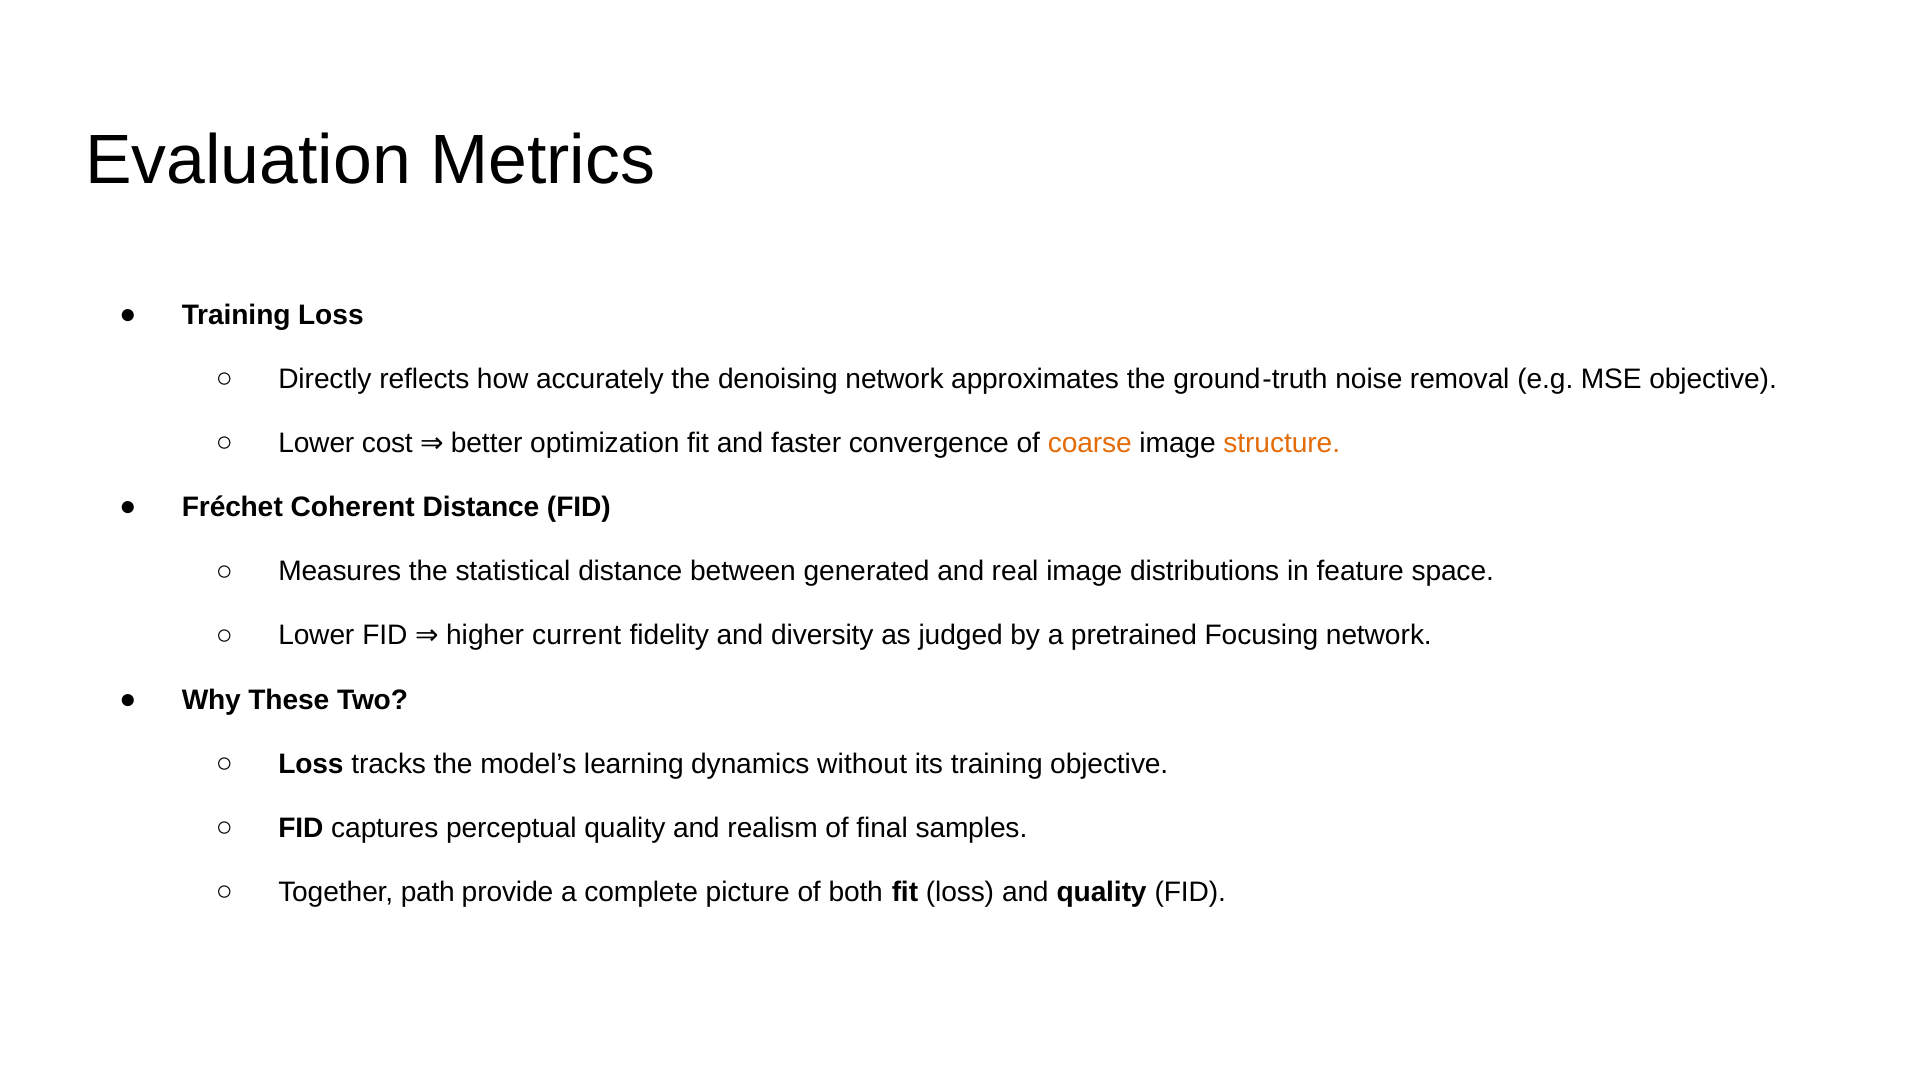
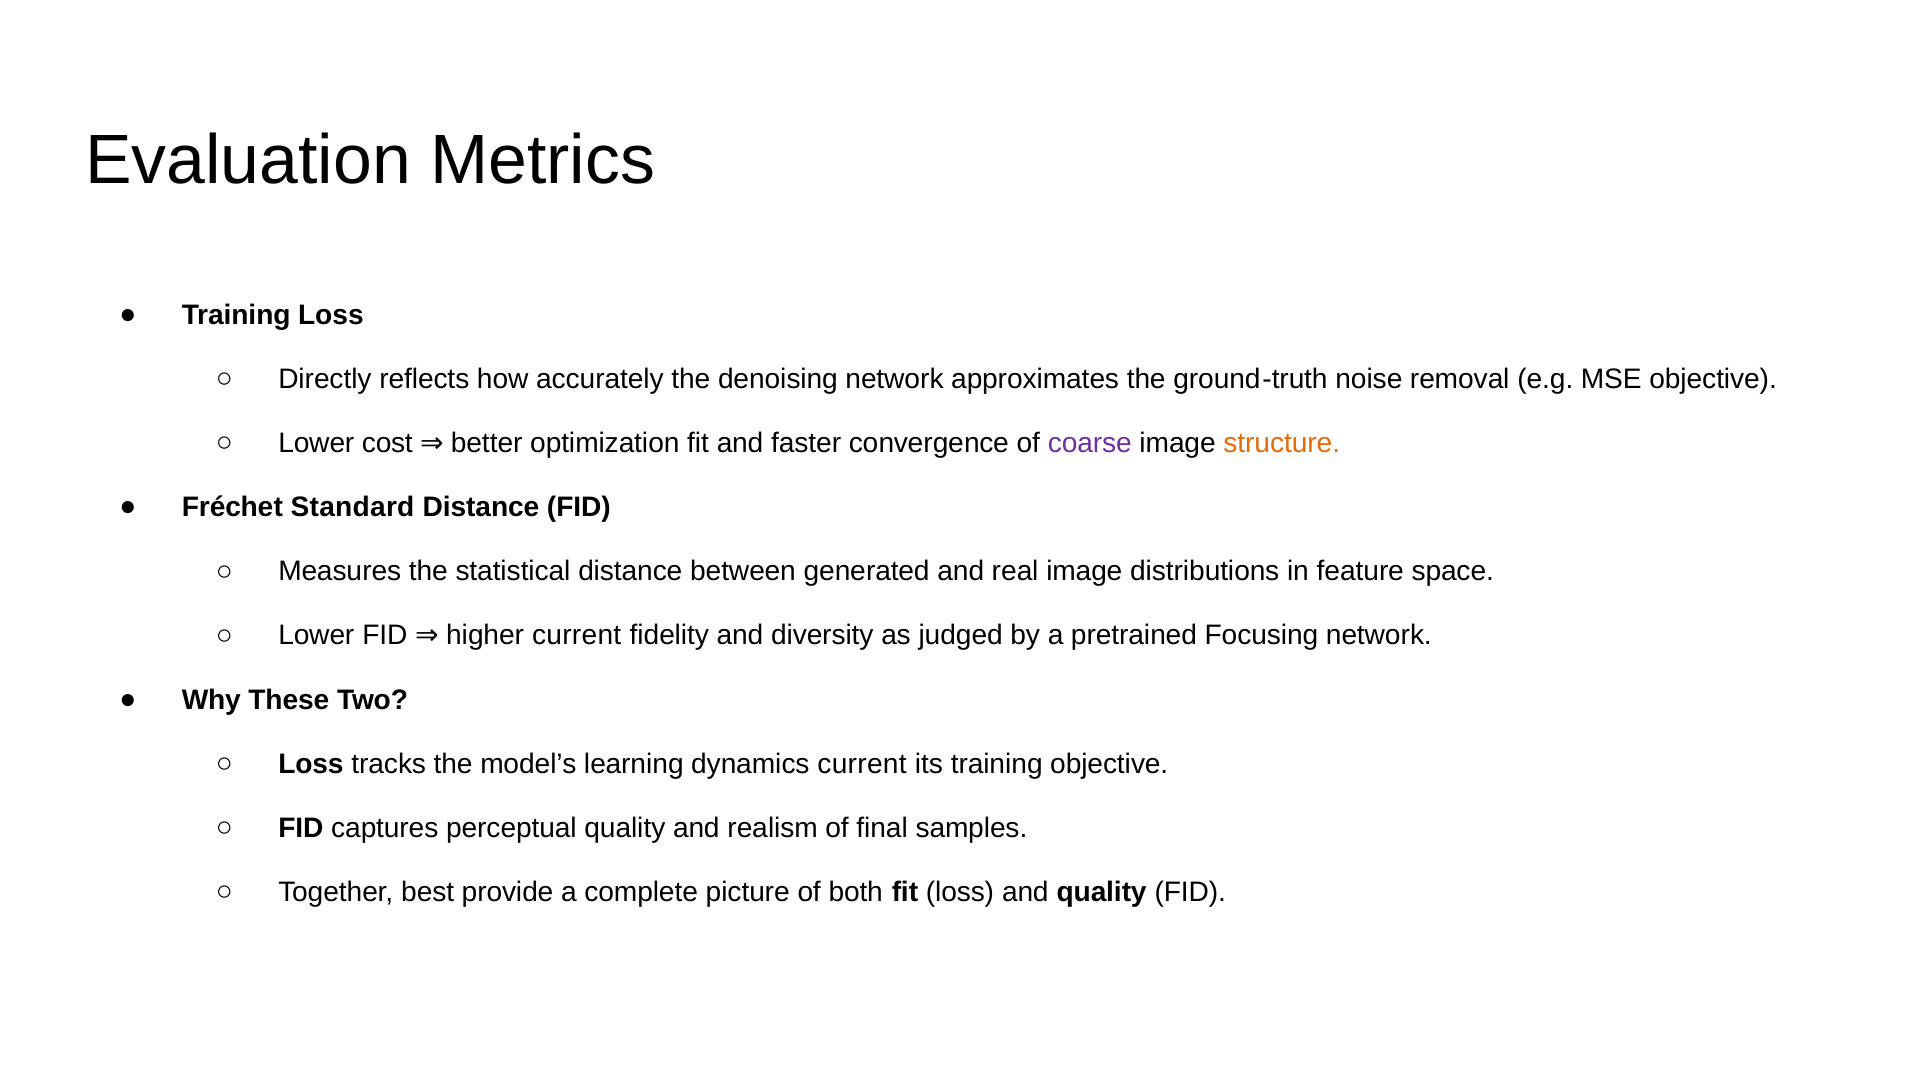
coarse colour: orange -> purple
Coherent: Coherent -> Standard
dynamics without: without -> current
path: path -> best
